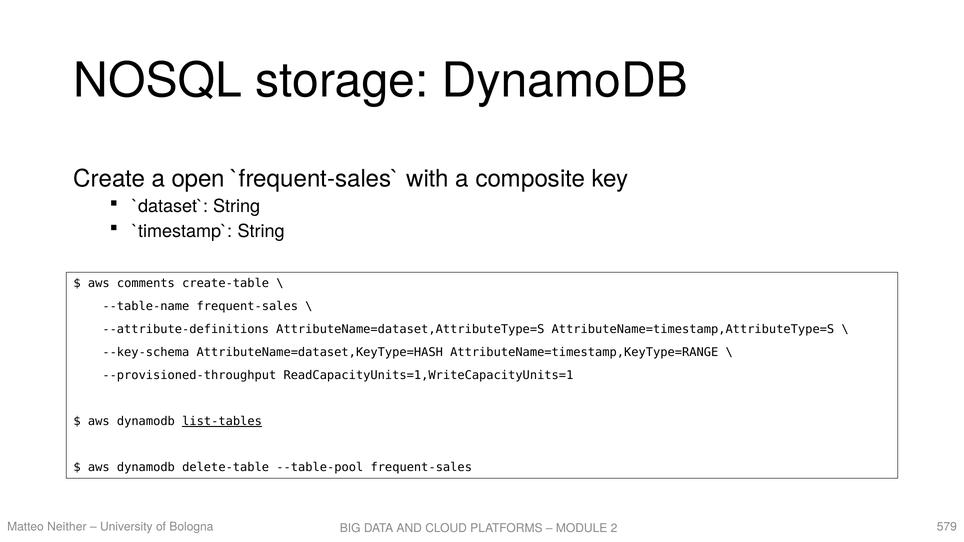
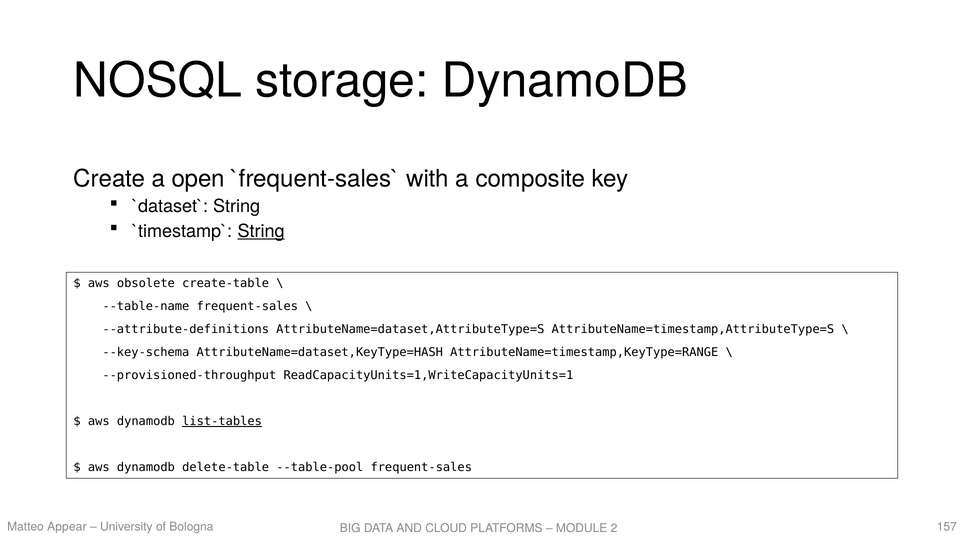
String at (261, 231) underline: none -> present
comments: comments -> obsolete
Neither: Neither -> Appear
579: 579 -> 157
